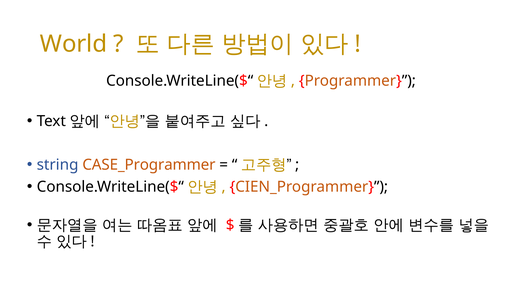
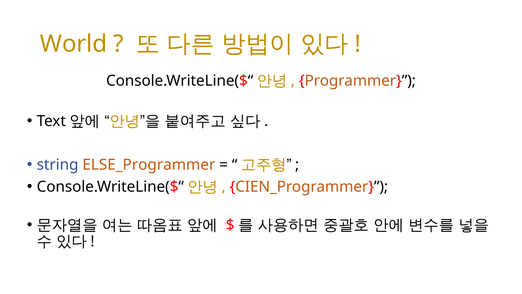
CASE_Programmer: CASE_Programmer -> ELSE_Programmer
